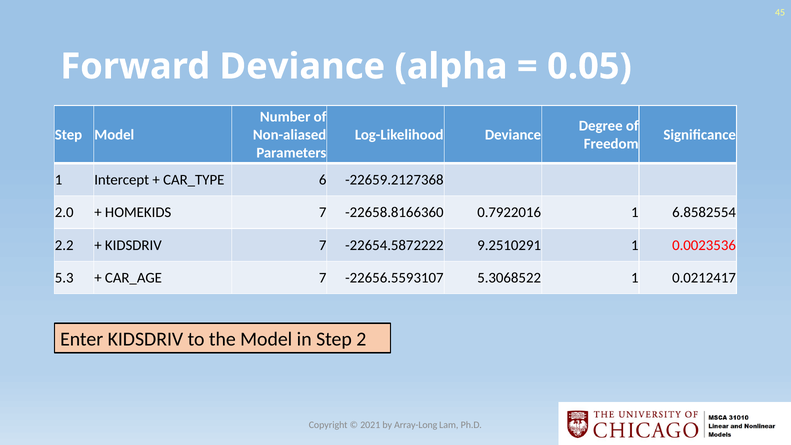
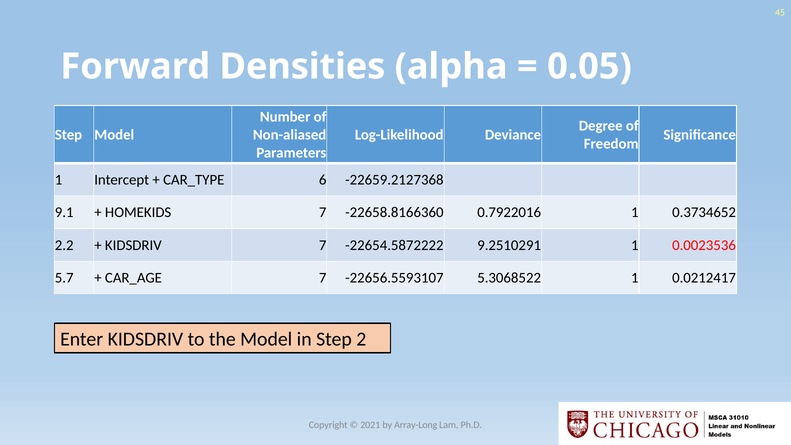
Forward Deviance: Deviance -> Densities
2.0: 2.0 -> 9.1
6.8582554: 6.8582554 -> 0.3734652
5.3: 5.3 -> 5.7
